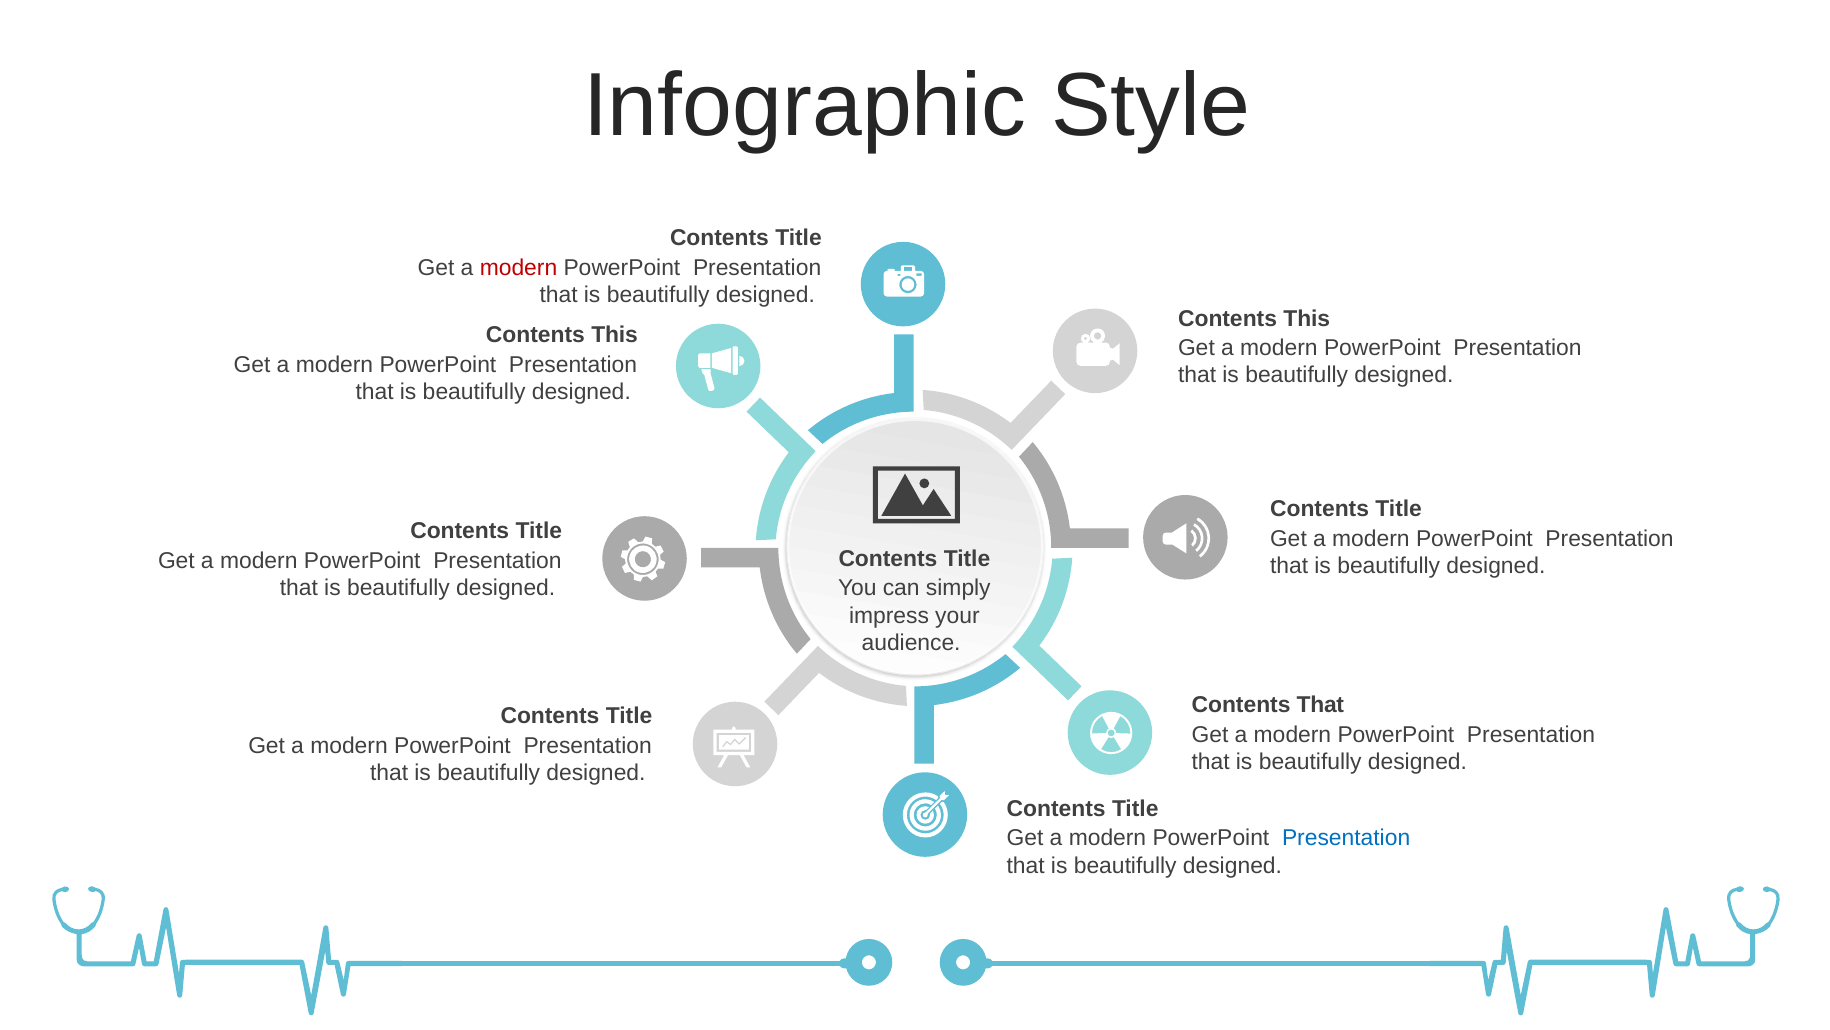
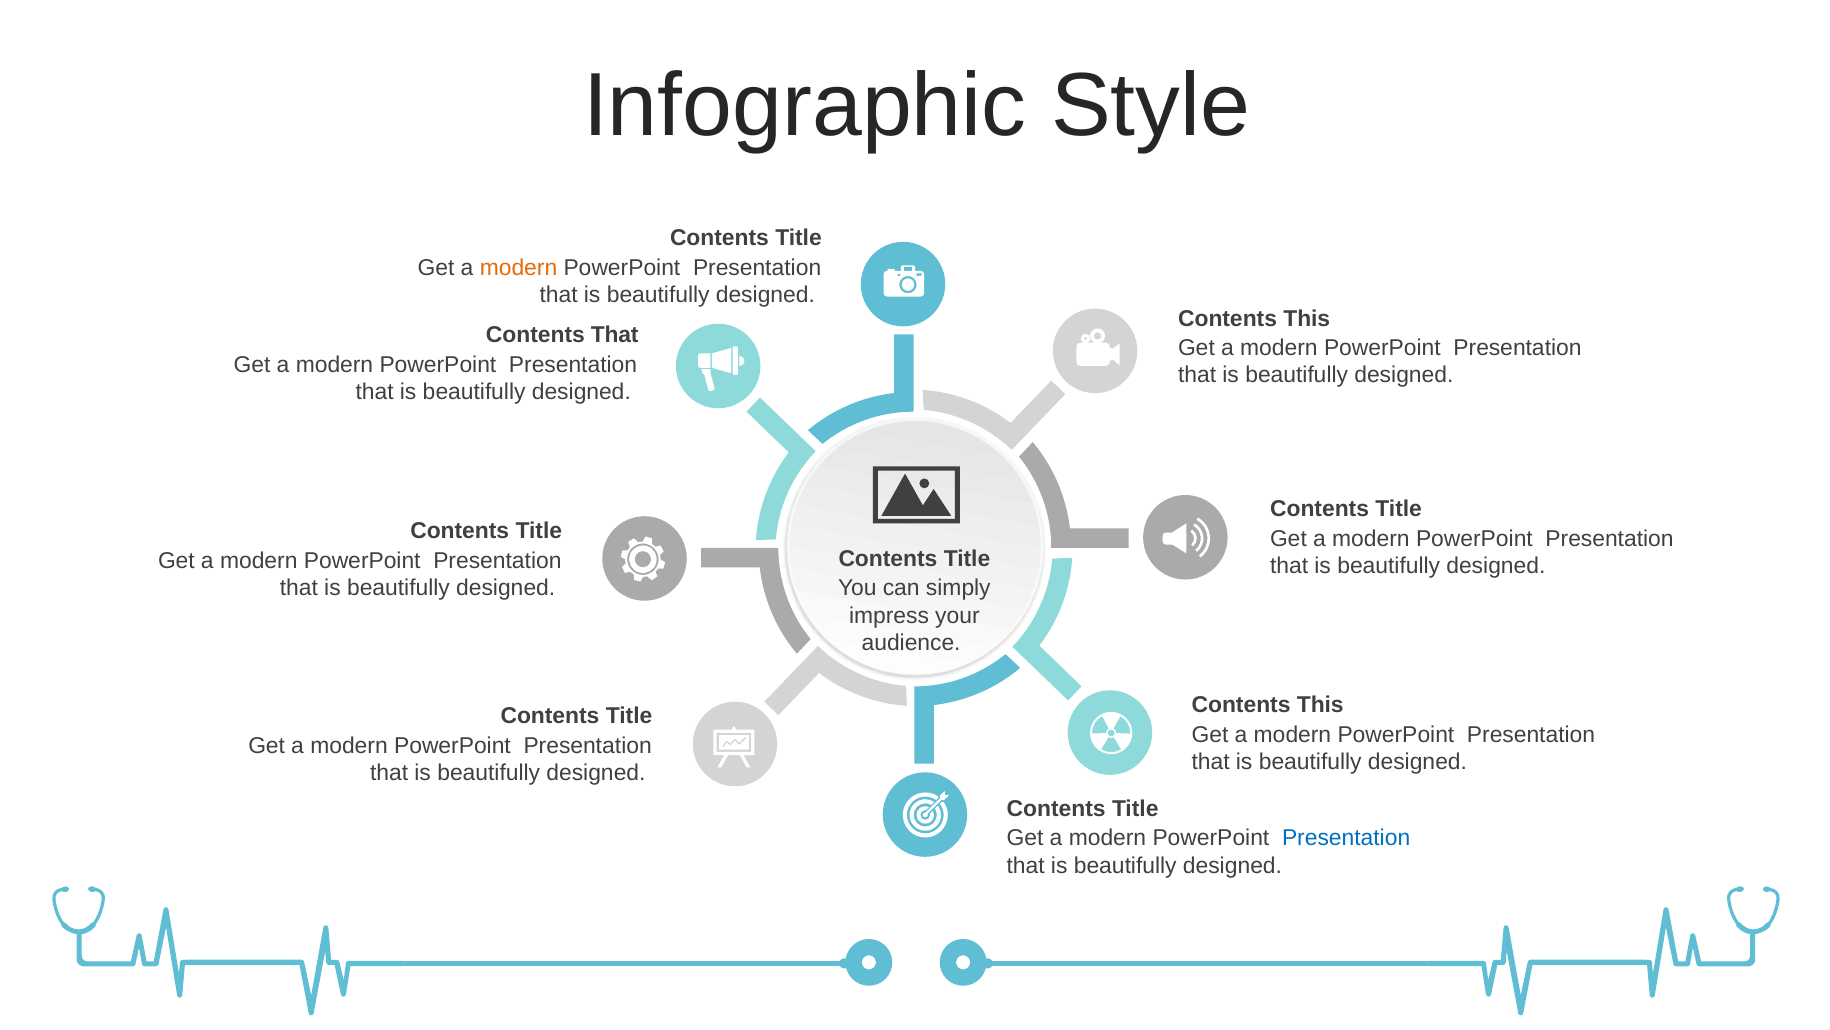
modern at (519, 268) colour: red -> orange
This at (615, 335): This -> That
That at (1320, 705): That -> This
